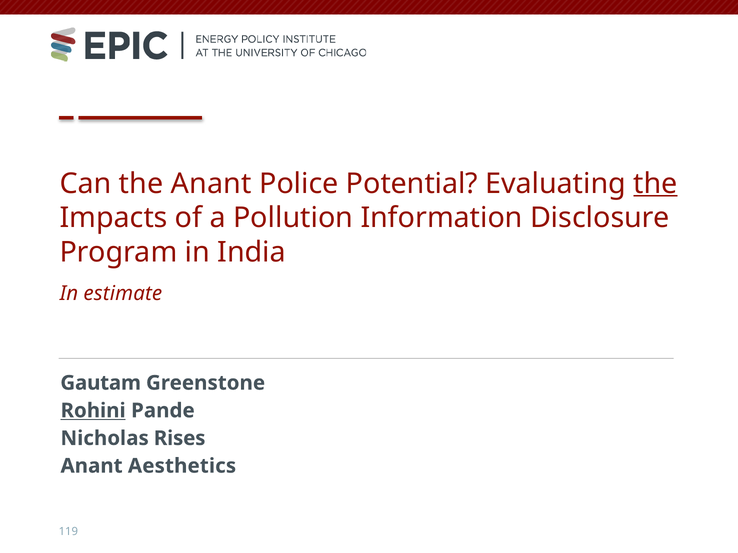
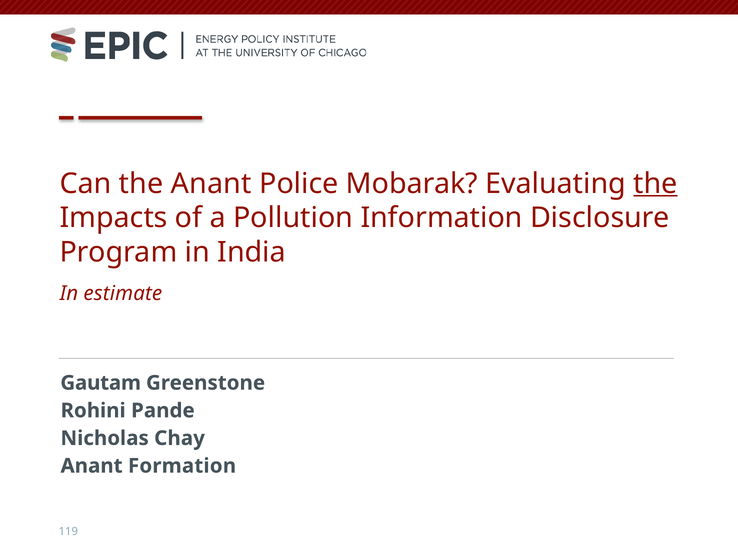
Potential: Potential -> Mobarak
Rohini underline: present -> none
Rises: Rises -> Chay
Aesthetics: Aesthetics -> Formation
